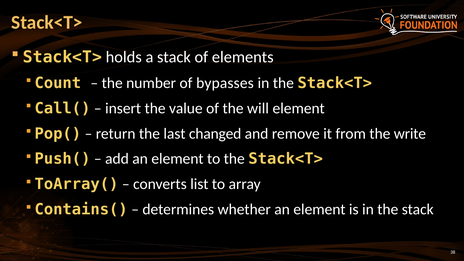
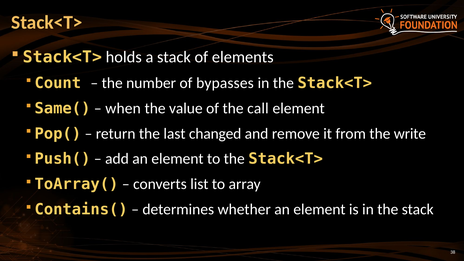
Call(: Call( -> Same(
insert: insert -> when
will: will -> call
